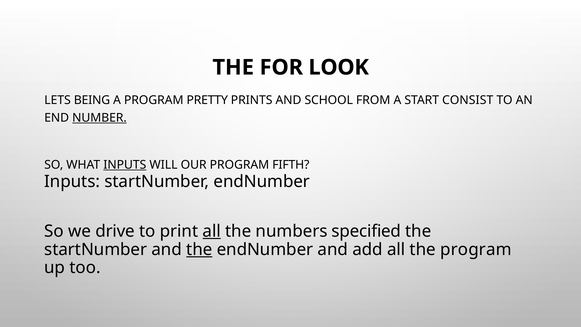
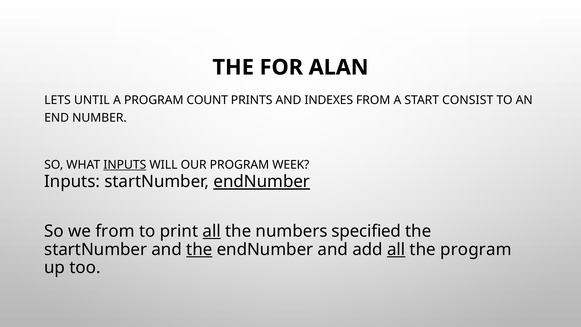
LOOK: LOOK -> ALAN
BEING: BEING -> UNTIL
PRETTY: PRETTY -> COUNT
SCHOOL: SCHOOL -> INDEXES
NUMBER underline: present -> none
FIFTH: FIFTH -> WEEK
endNumber at (262, 182) underline: none -> present
we drive: drive -> from
all at (396, 249) underline: none -> present
